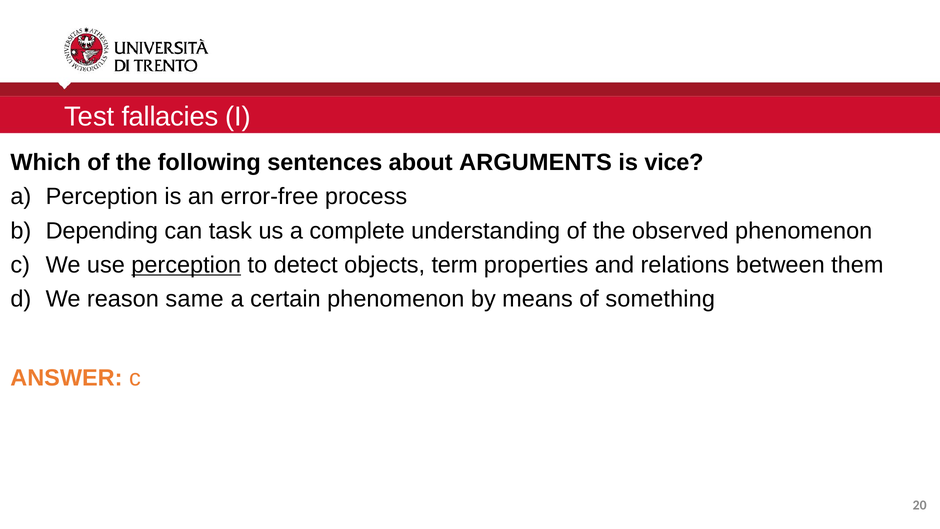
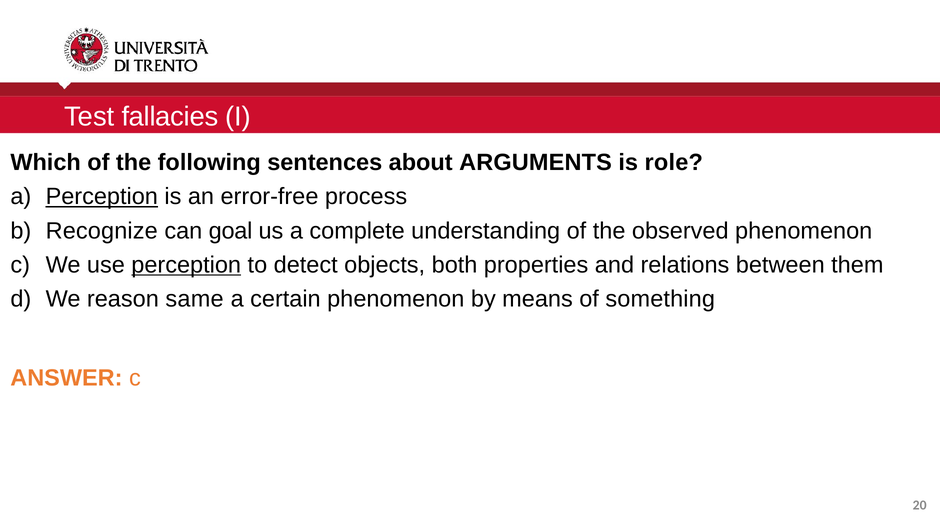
vice: vice -> role
Perception at (102, 197) underline: none -> present
Depending: Depending -> Recognize
task: task -> goal
term: term -> both
